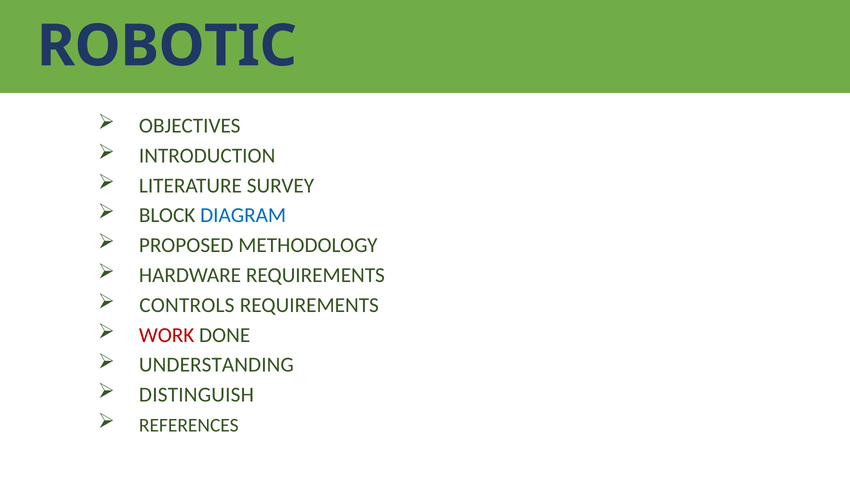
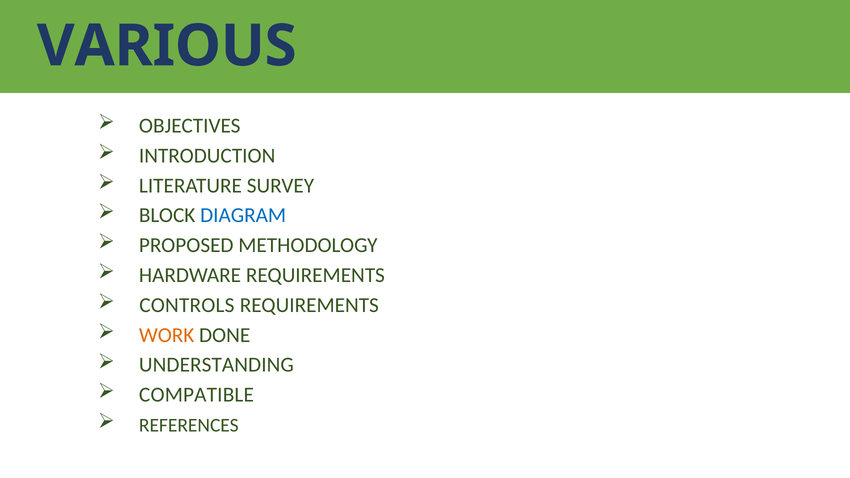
ROBOTIC: ROBOTIC -> VARIOUS
WORK colour: red -> orange
DISTINGUISH: DISTINGUISH -> COMPATIBLE
